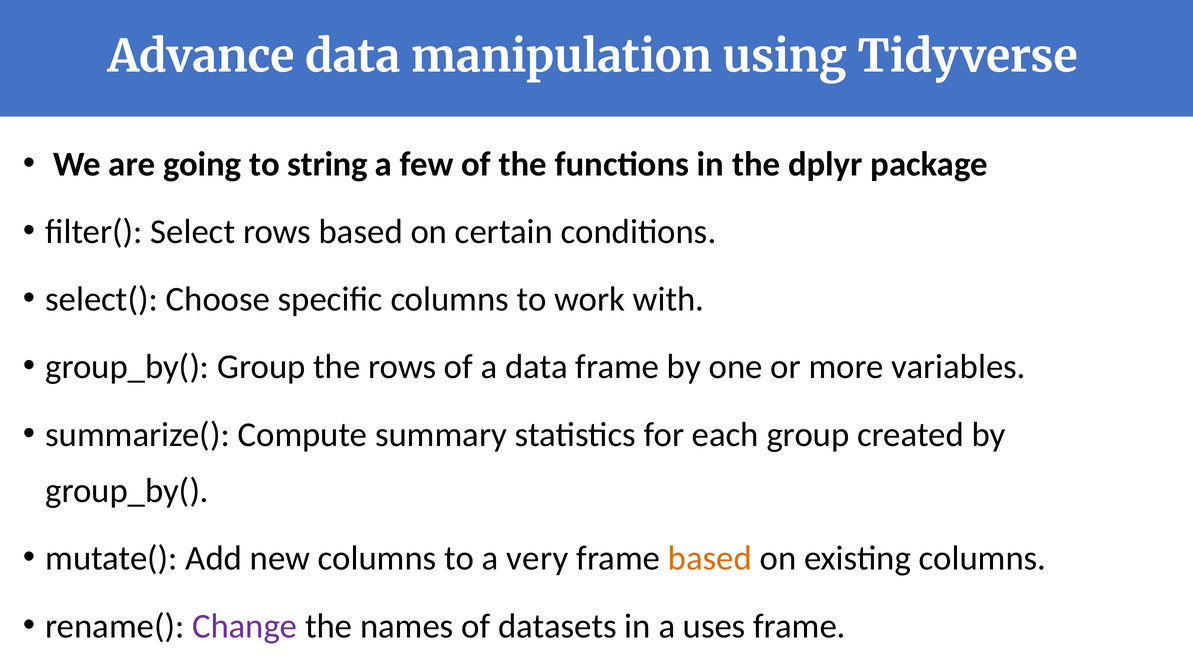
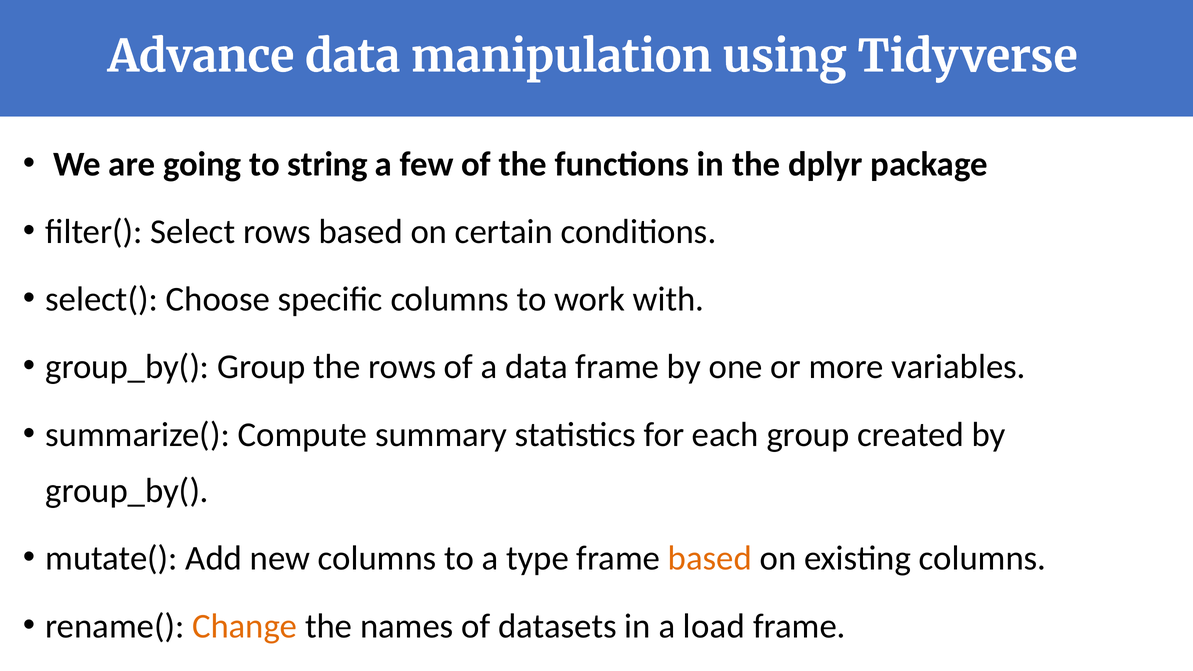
very: very -> type
Change colour: purple -> orange
uses: uses -> load
